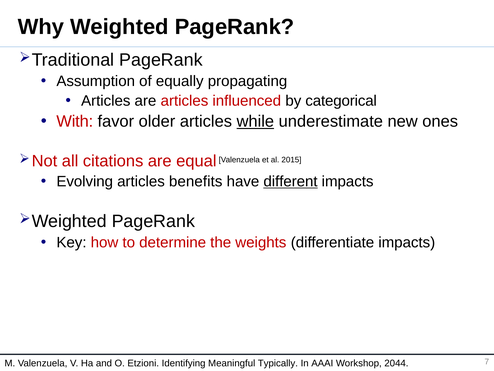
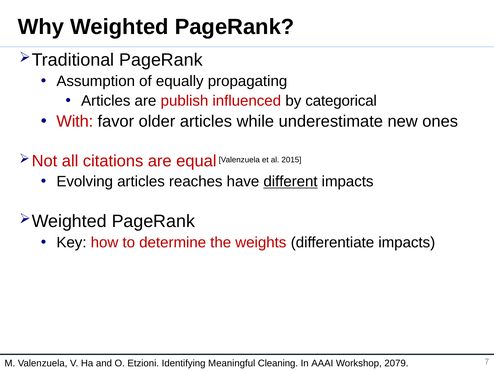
are articles: articles -> publish
while underline: present -> none
benefits: benefits -> reaches
Typically: Typically -> Cleaning
2044: 2044 -> 2079
